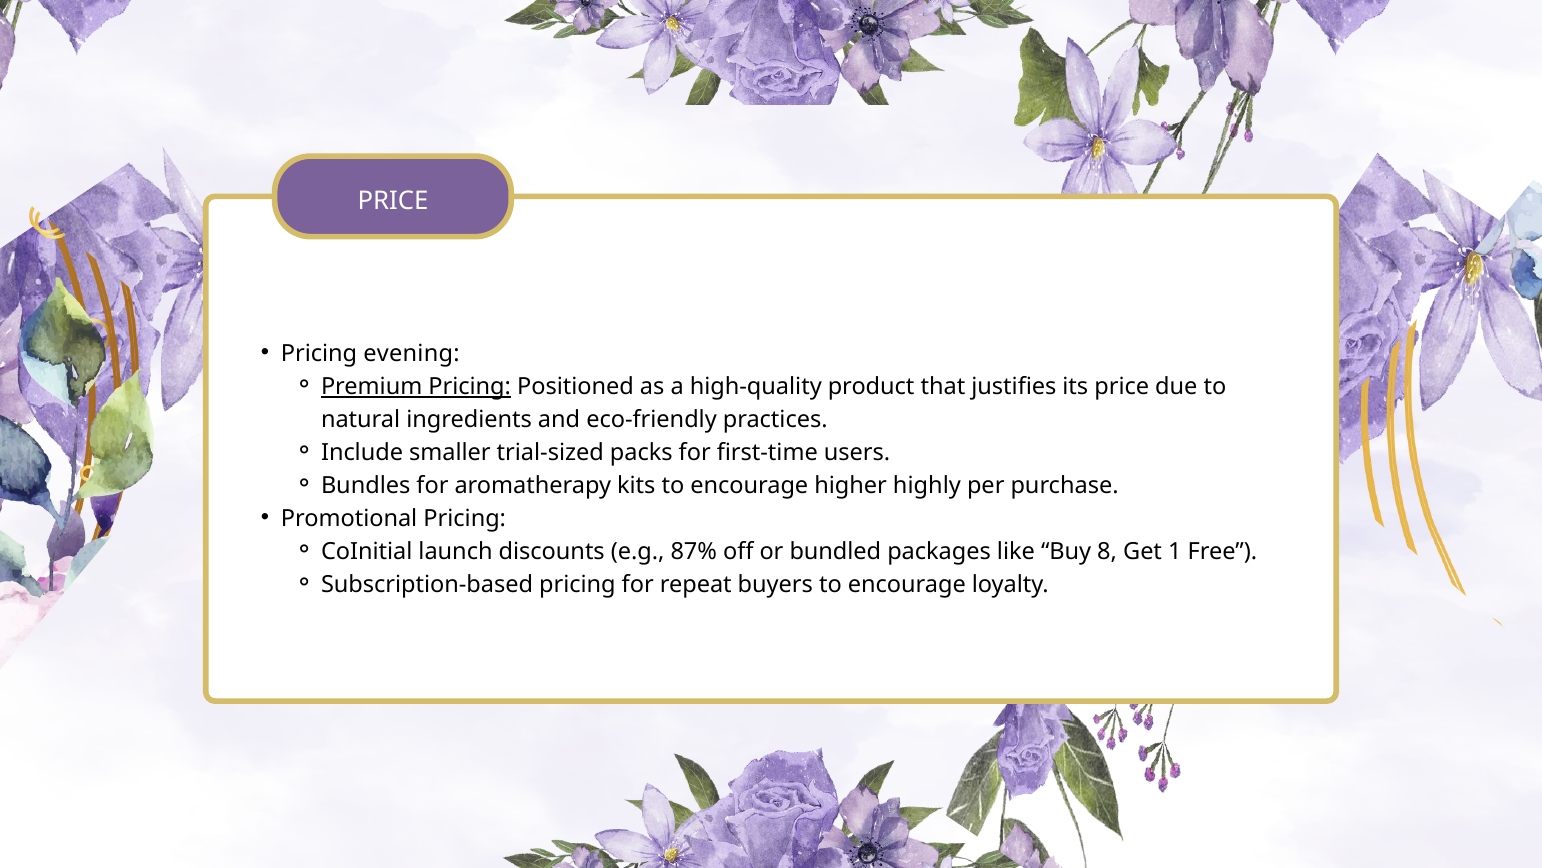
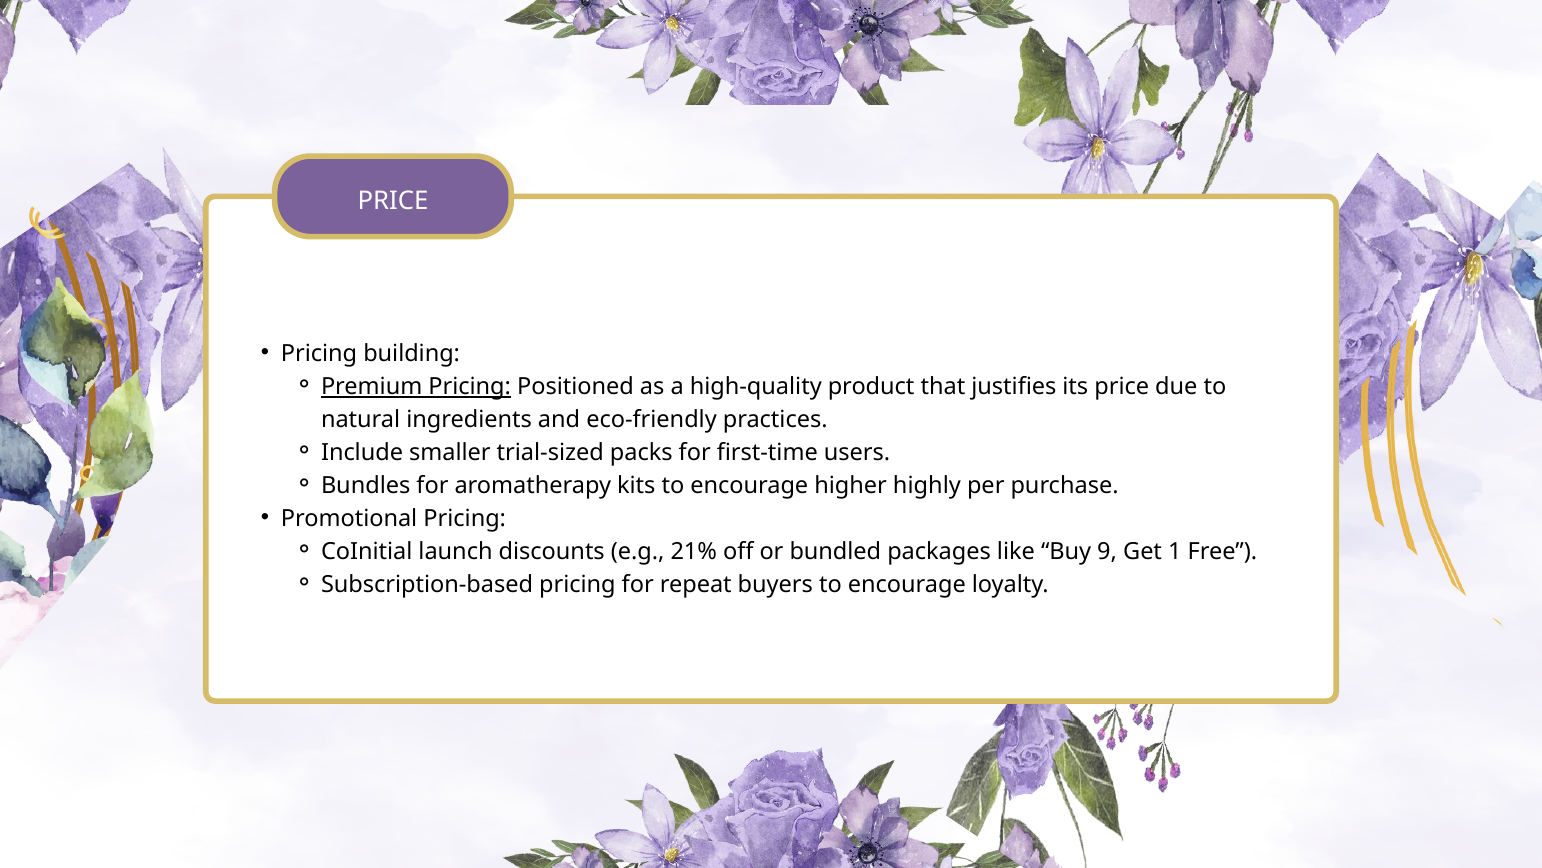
evening: evening -> building
87%: 87% -> 21%
8: 8 -> 9
